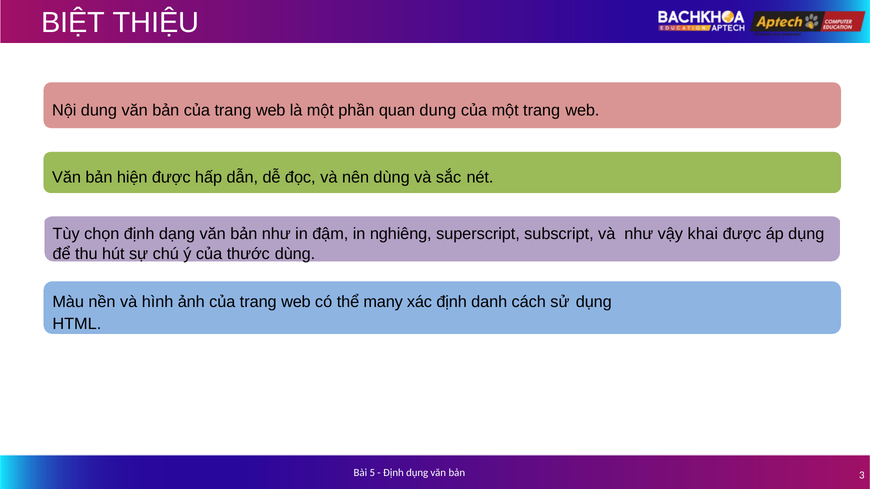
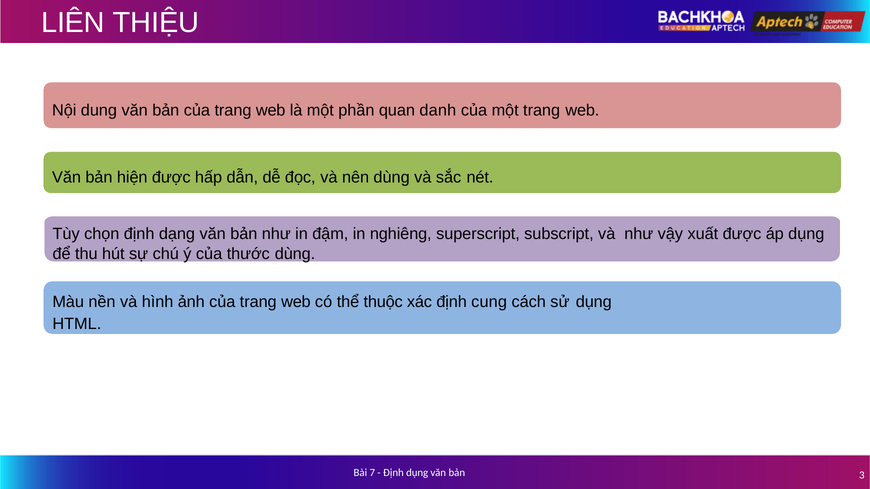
BIỆT: BIỆT -> LIÊN
quan dung: dung -> danh
khai: khai -> xuất
many: many -> thuộc
danh: danh -> cung
5: 5 -> 7
